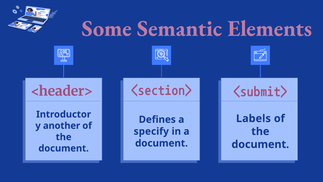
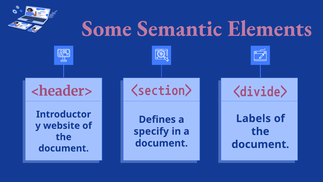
<submit>: <submit> -> <divide>
another: another -> website
